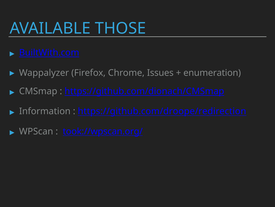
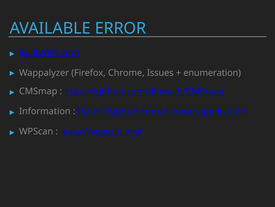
THOSE: THOSE -> ERROR
https://github.com/droope/redirection: https://github.com/droope/redirection -> https://github.com/droope/application
took://wpscan.org/: took://wpscan.org/ -> easy://wpscan.org/
